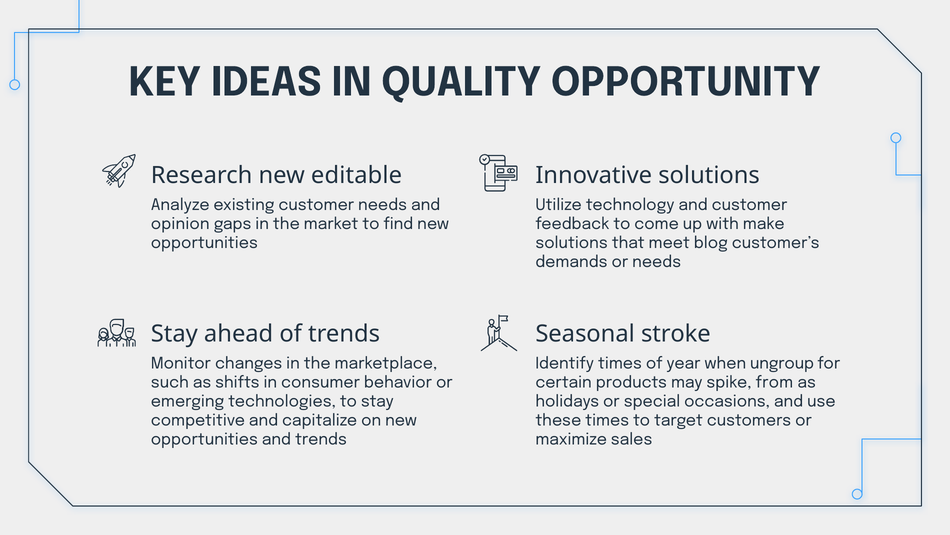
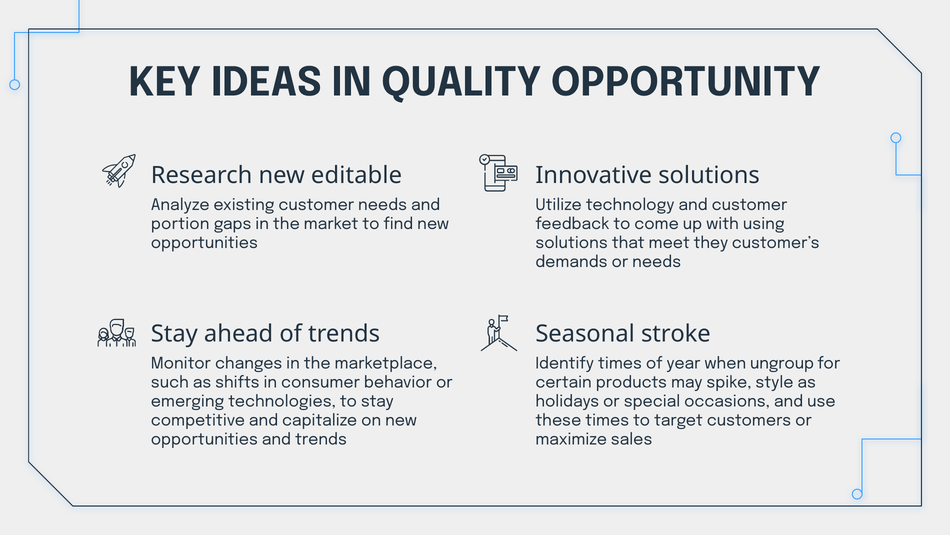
opinion: opinion -> portion
make: make -> using
blog: blog -> they
from: from -> style
